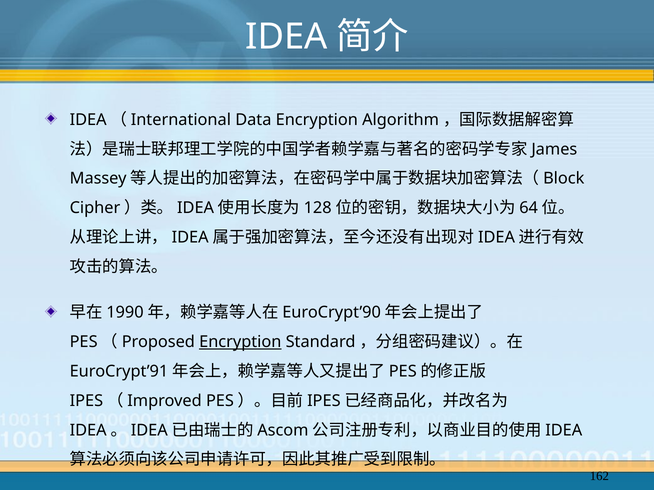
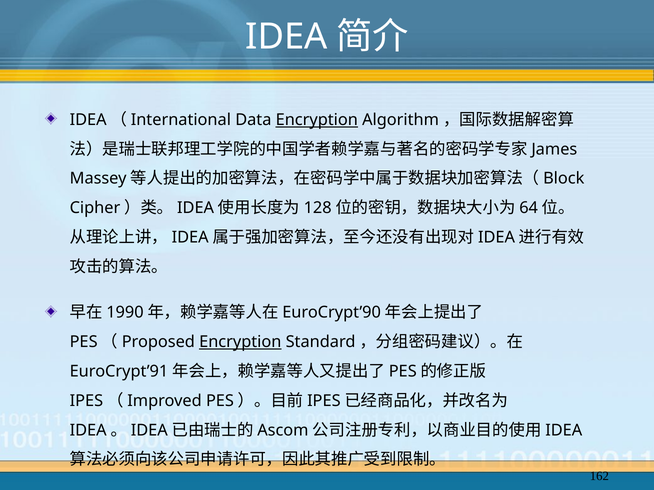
Encryption at (317, 120) underline: none -> present
